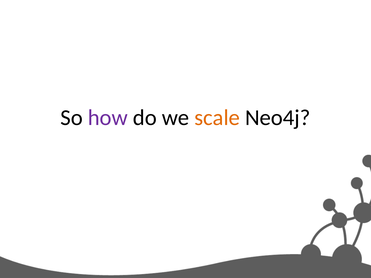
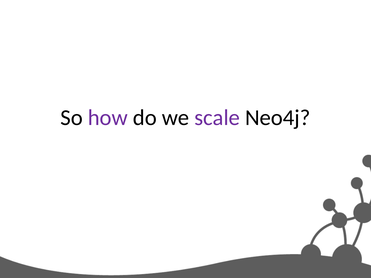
scale colour: orange -> purple
